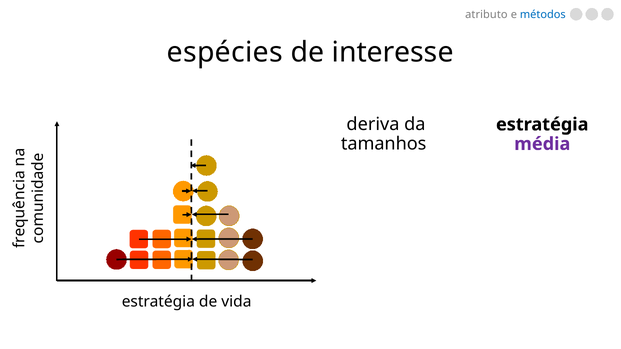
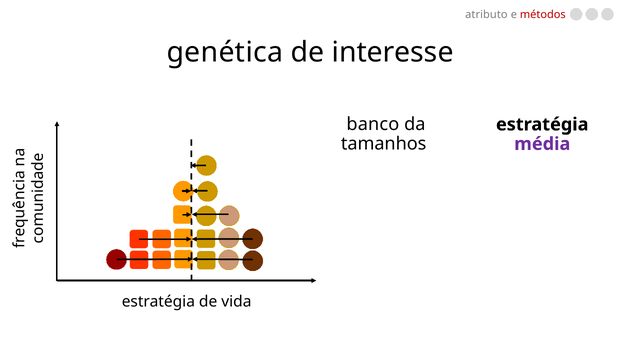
métodos colour: blue -> red
espécies: espécies -> genética
deriva: deriva -> banco
